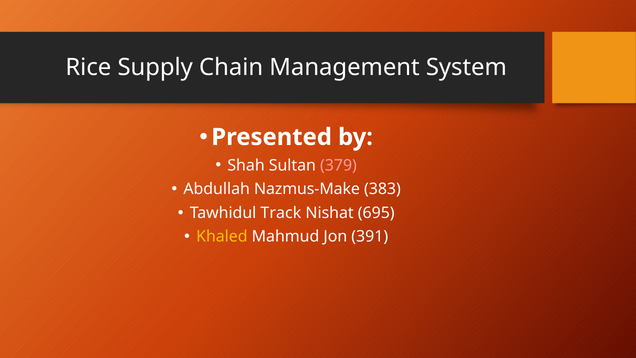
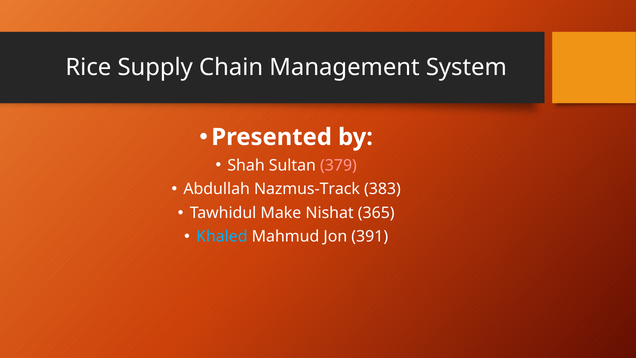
Nazmus-Make: Nazmus-Make -> Nazmus-Track
Track: Track -> Make
695: 695 -> 365
Khaled colour: yellow -> light blue
